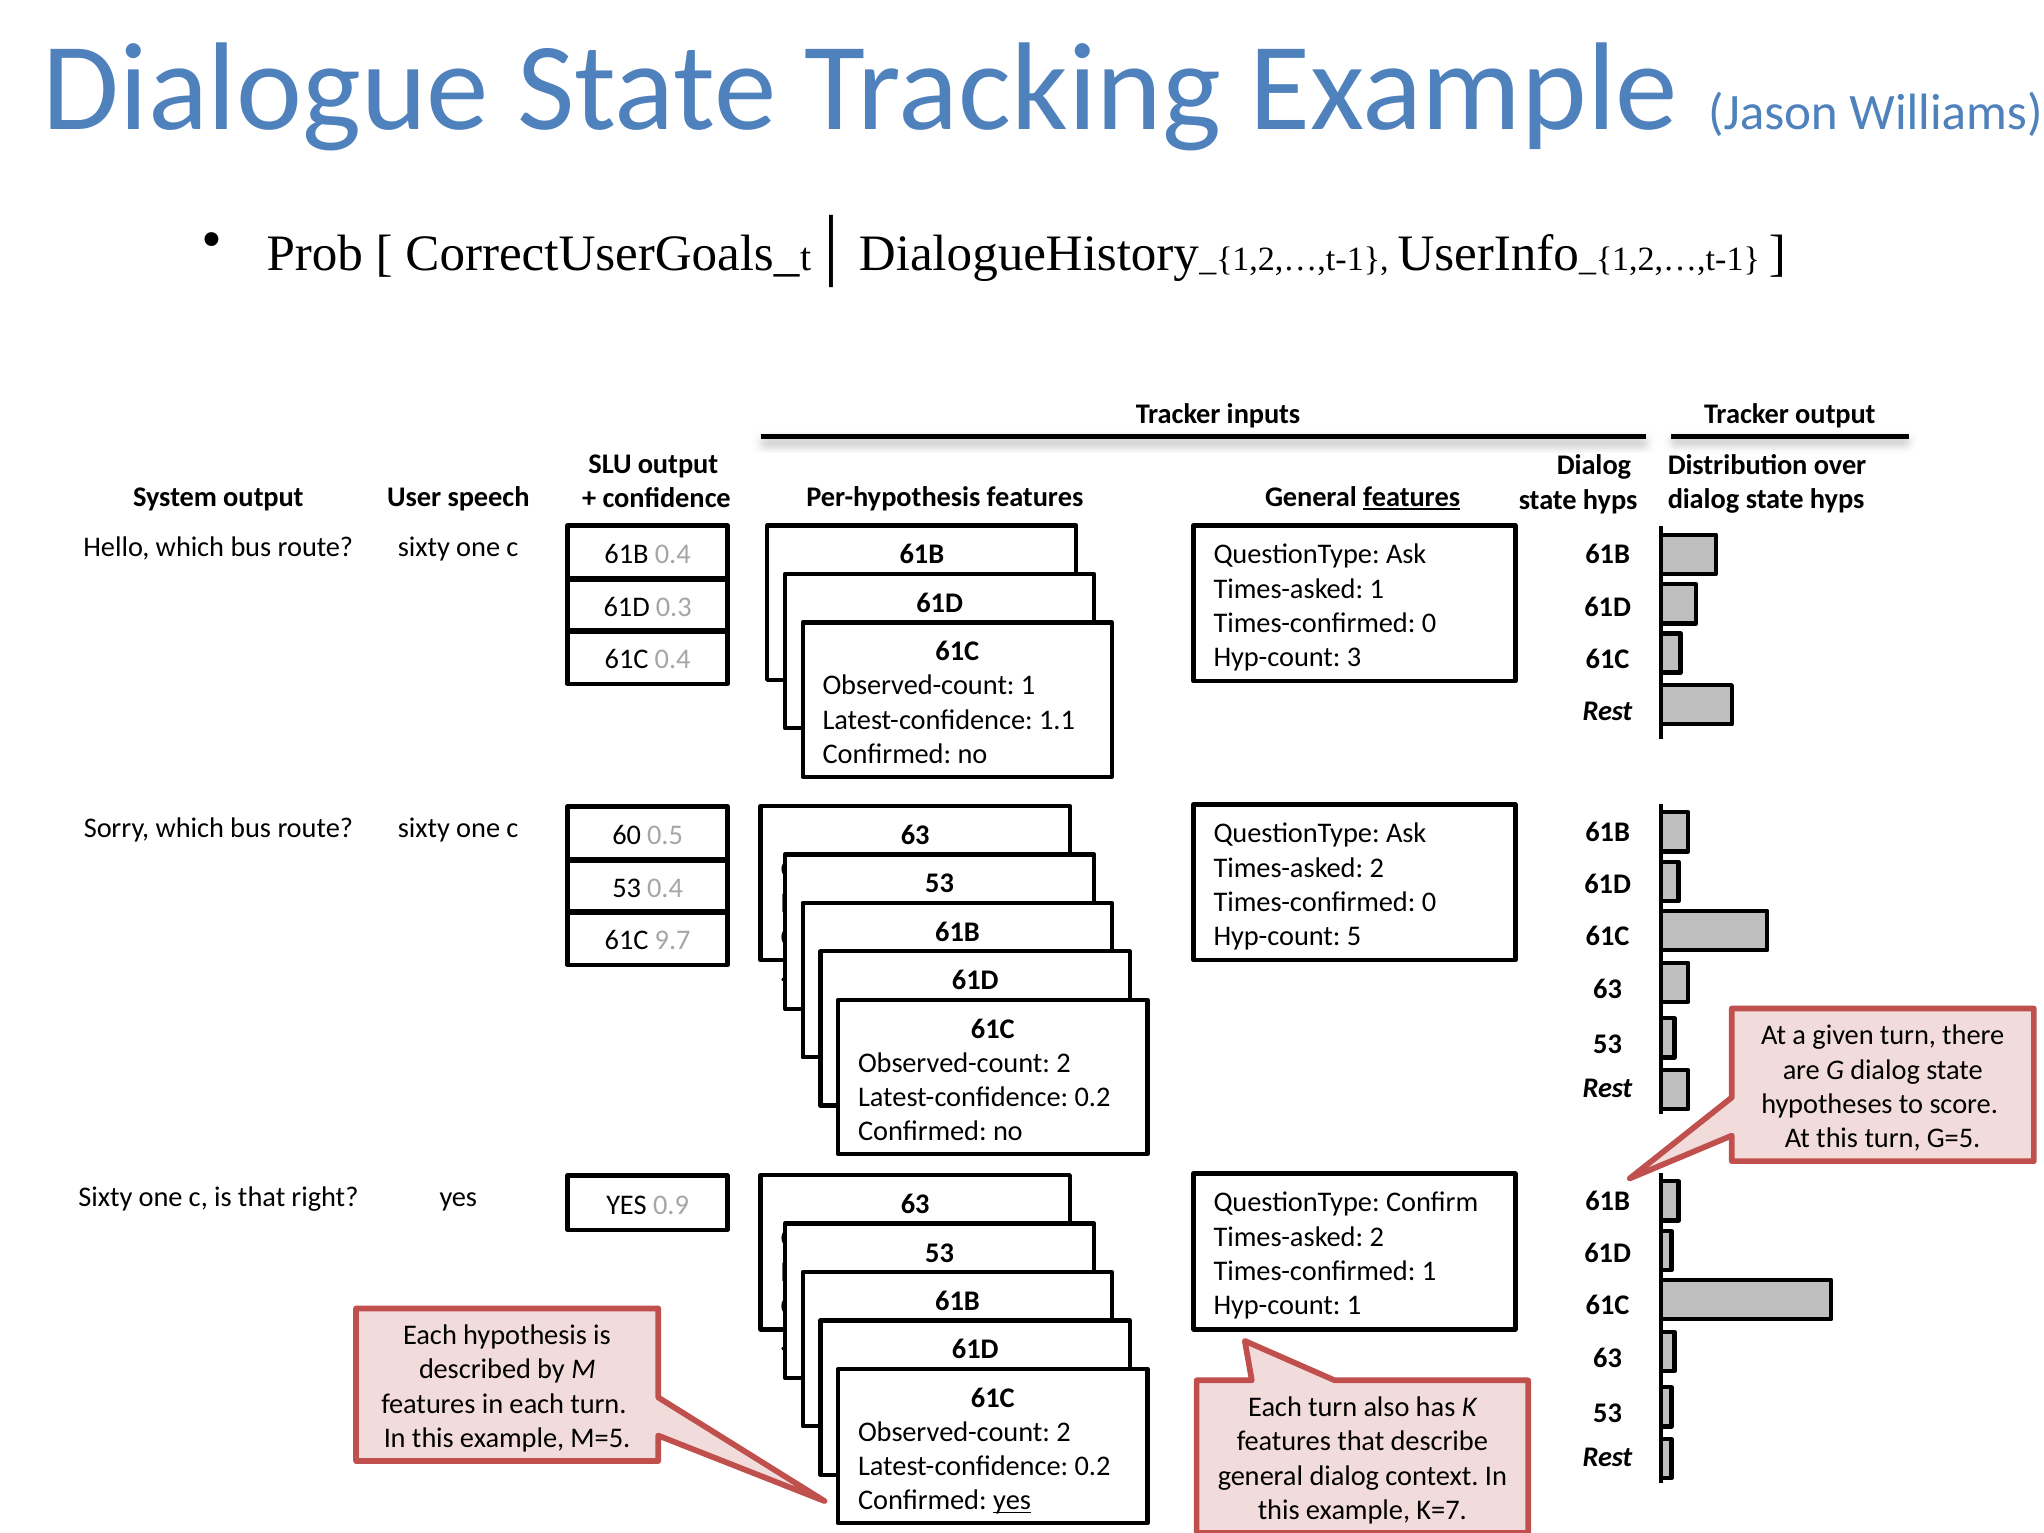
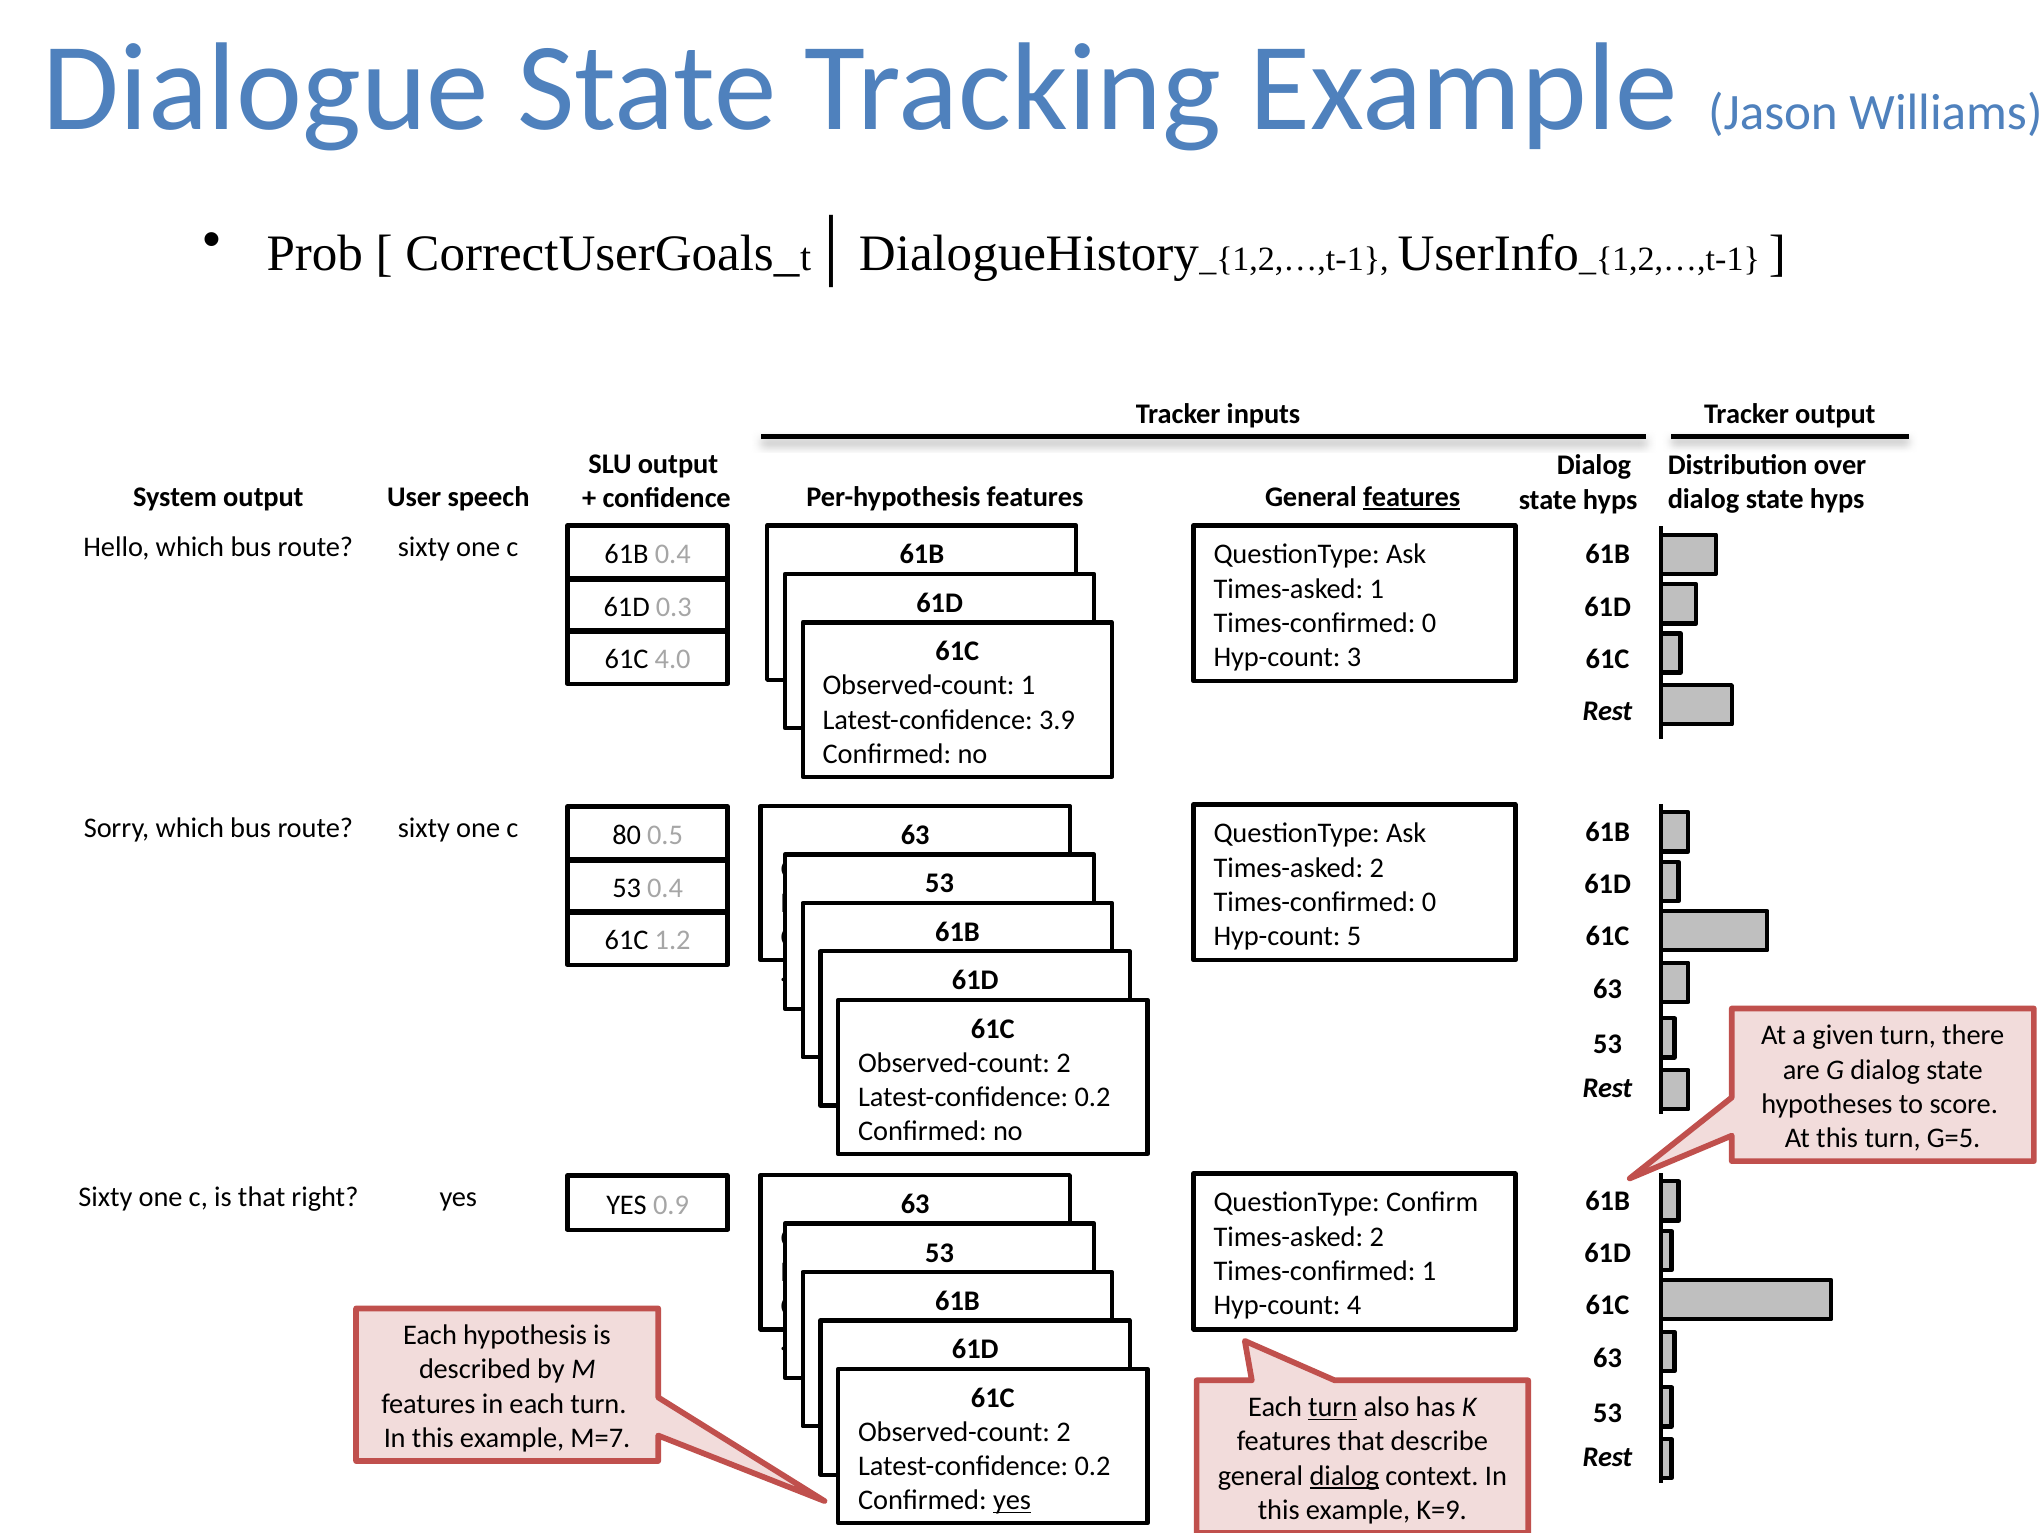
61C 0.4: 0.4 -> 4.0
1.1: 1.1 -> 3.9
60: 60 -> 80
9.7: 9.7 -> 1.2
Hyp-count 1: 1 -> 4
turn at (1333, 1407) underline: none -> present
M=5: M=5 -> M=7
dialog at (1344, 1476) underline: none -> present
K=7: K=7 -> K=9
